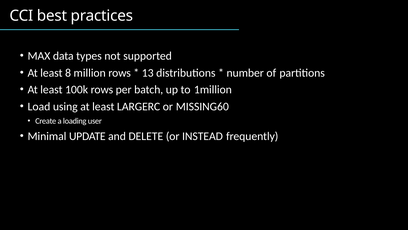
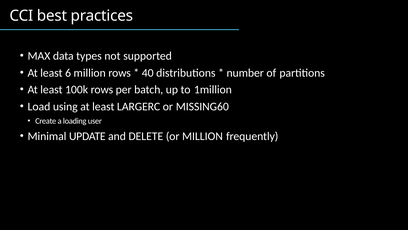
8: 8 -> 6
13: 13 -> 40
or INSTEAD: INSTEAD -> MILLION
